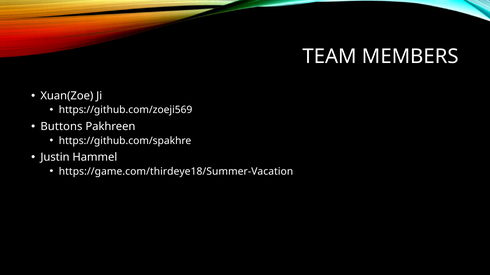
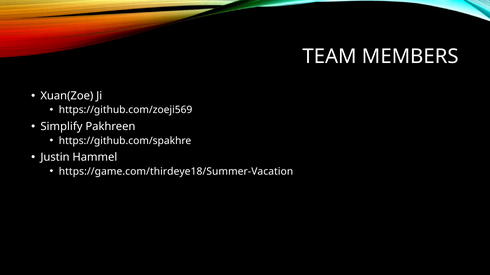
Buttons: Buttons -> Simplify
